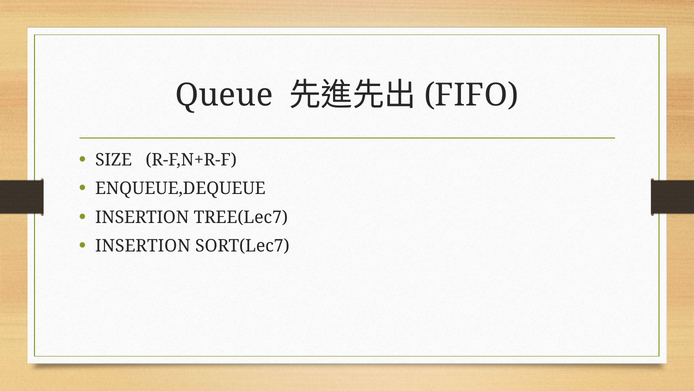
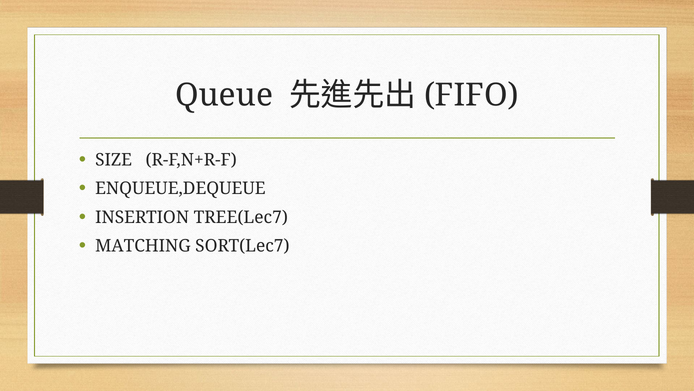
INSERTION at (143, 246): INSERTION -> MATCHING
